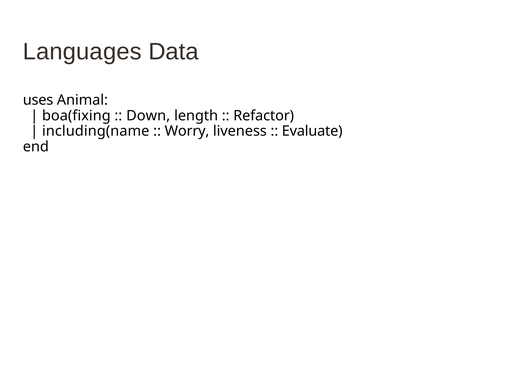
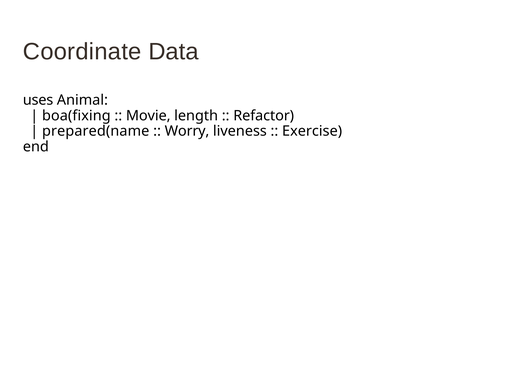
Languages: Languages -> Coordinate
Down: Down -> Movie
including(name: including(name -> prepared(name
Evaluate: Evaluate -> Exercise
